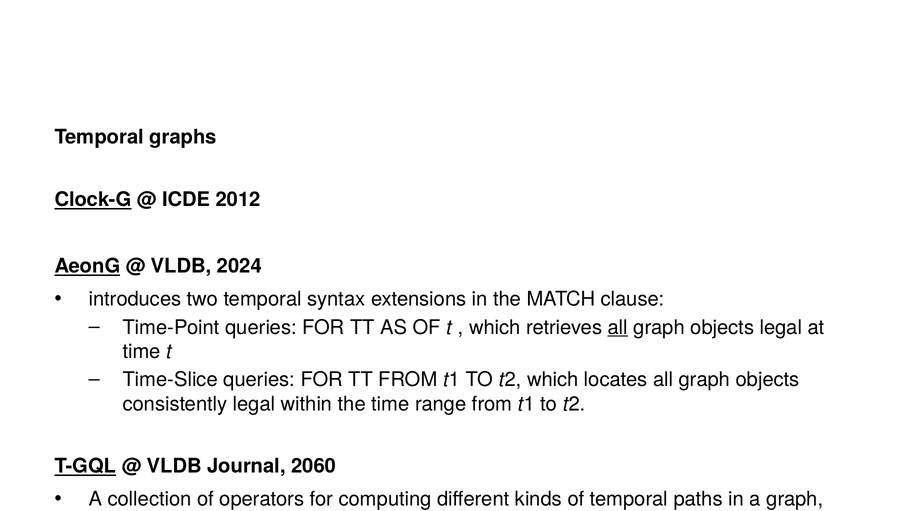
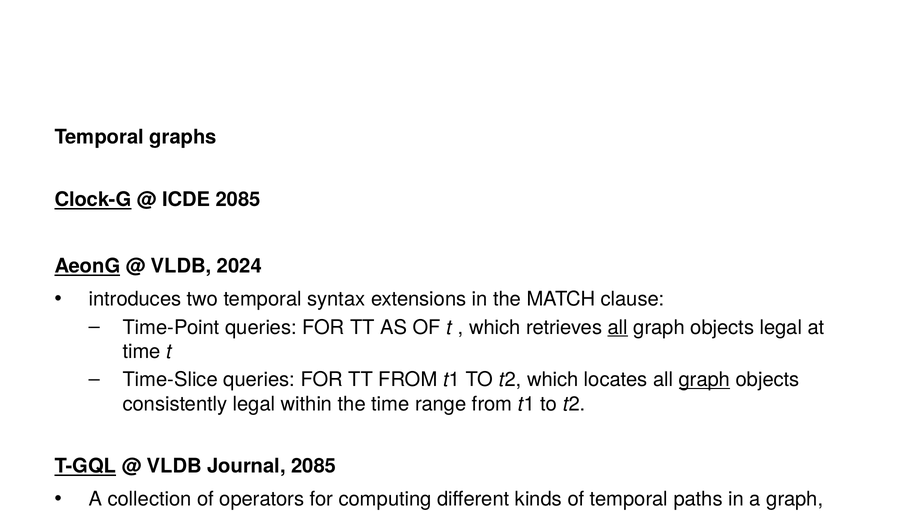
ICDE 2012: 2012 -> 2085
graph at (705, 380) underline: none -> present
Journal 2060: 2060 -> 2085
